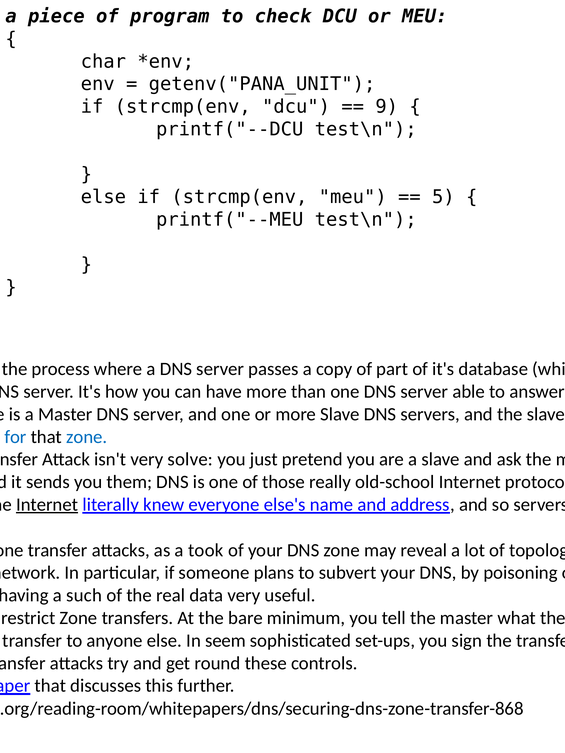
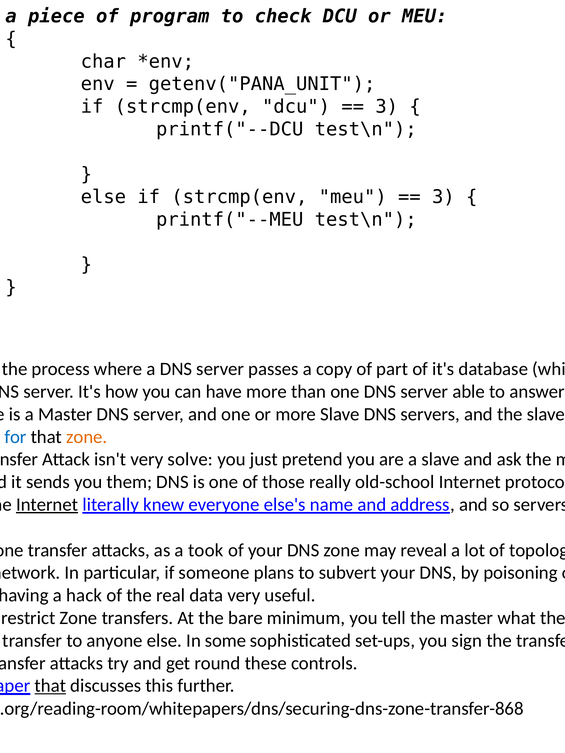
9 at (387, 107): 9 -> 3
5 at (443, 197): 5 -> 3
zone at (87, 437) colour: blue -> orange
such: such -> hack
seem: seem -> some
that at (50, 686) underline: none -> present
